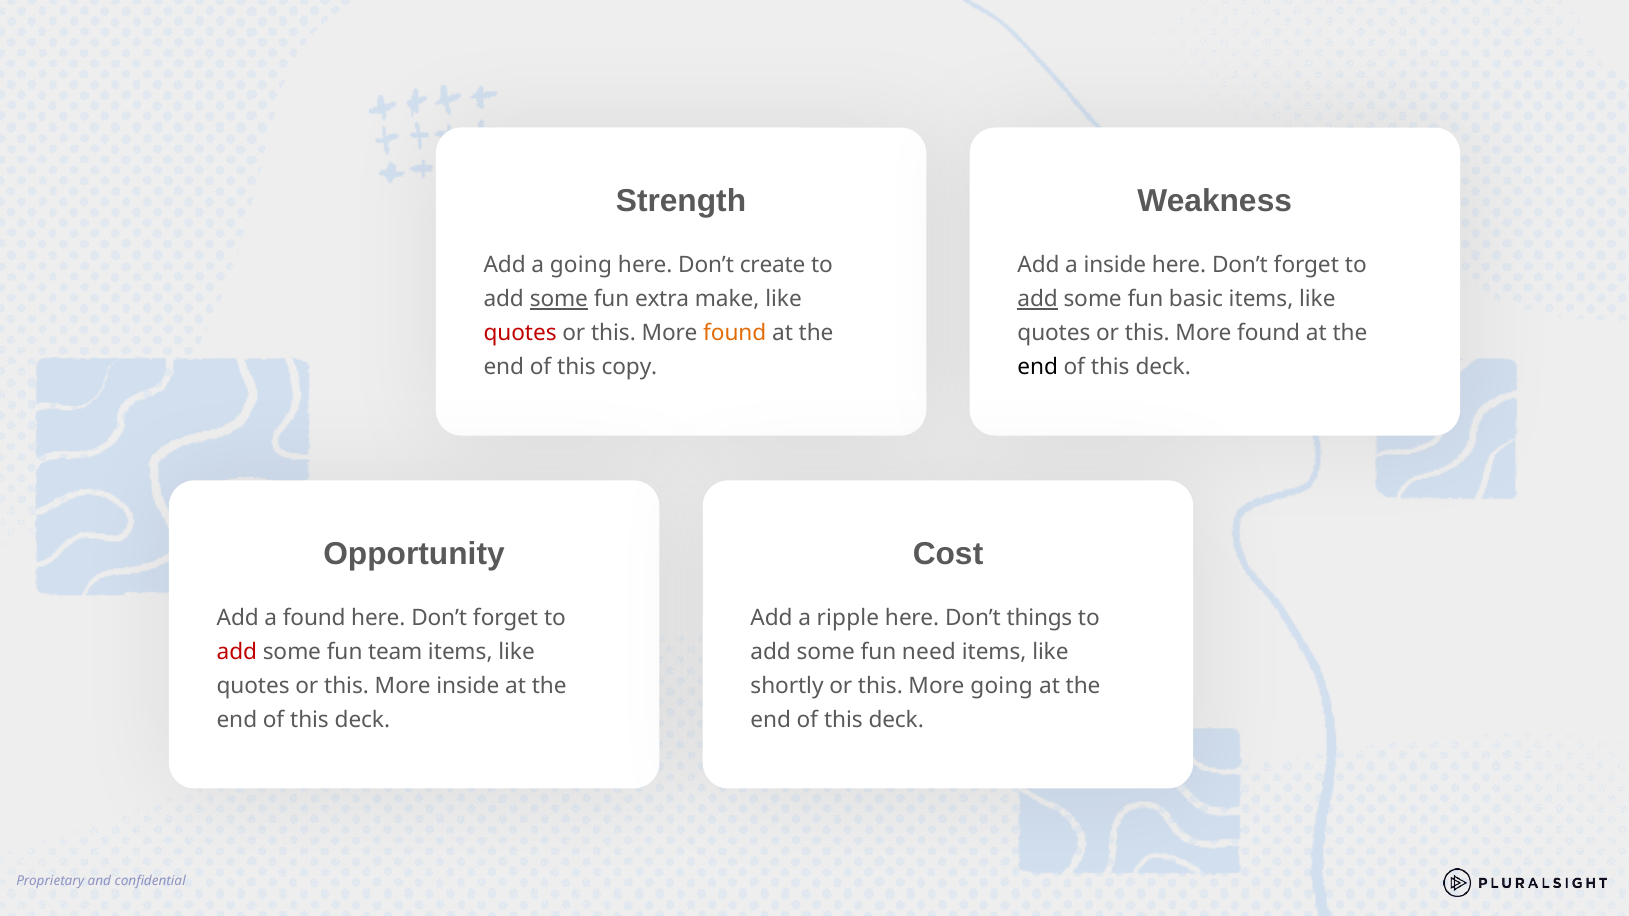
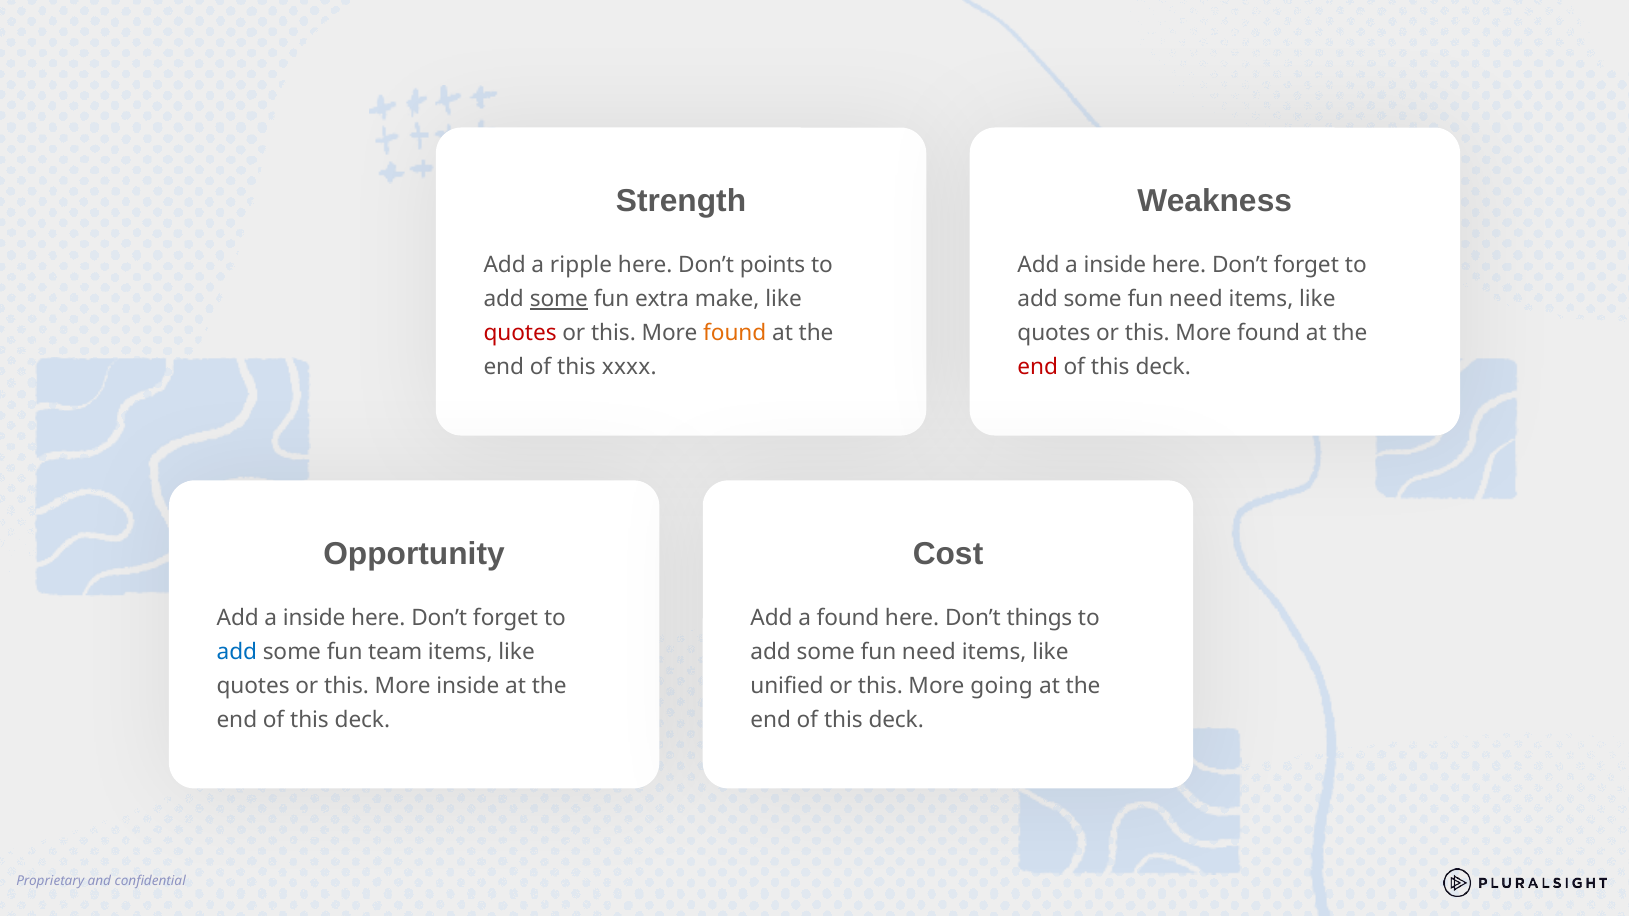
a going: going -> ripple
create: create -> points
add at (1038, 300) underline: present -> none
basic at (1196, 300): basic -> need
copy: copy -> xxxx
end at (1038, 368) colour: black -> red
found at (314, 619): found -> inside
a ripple: ripple -> found
add at (237, 653) colour: red -> blue
shortly: shortly -> unified
